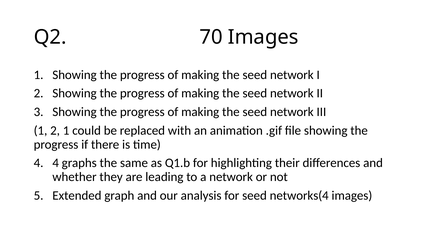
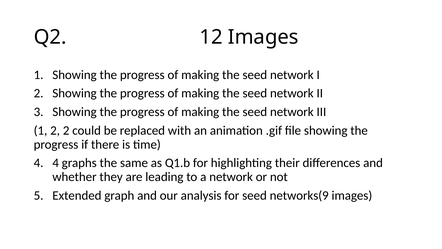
70: 70 -> 12
2 1: 1 -> 2
networks(4: networks(4 -> networks(9
